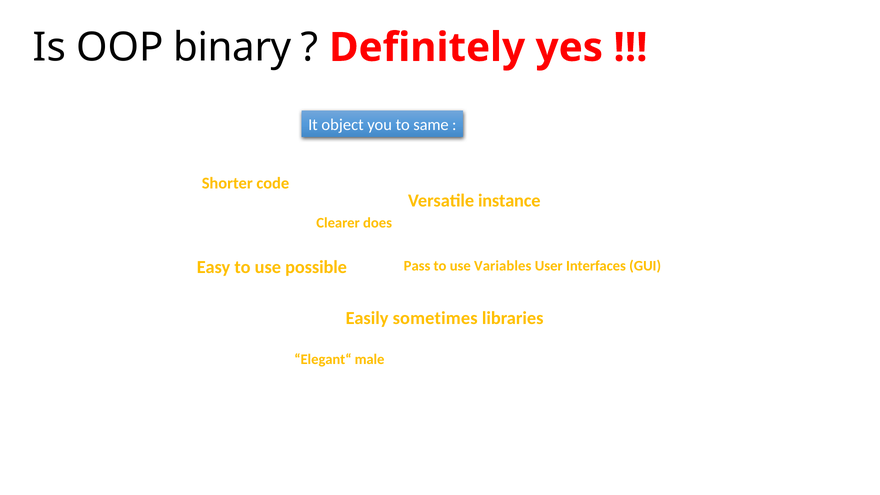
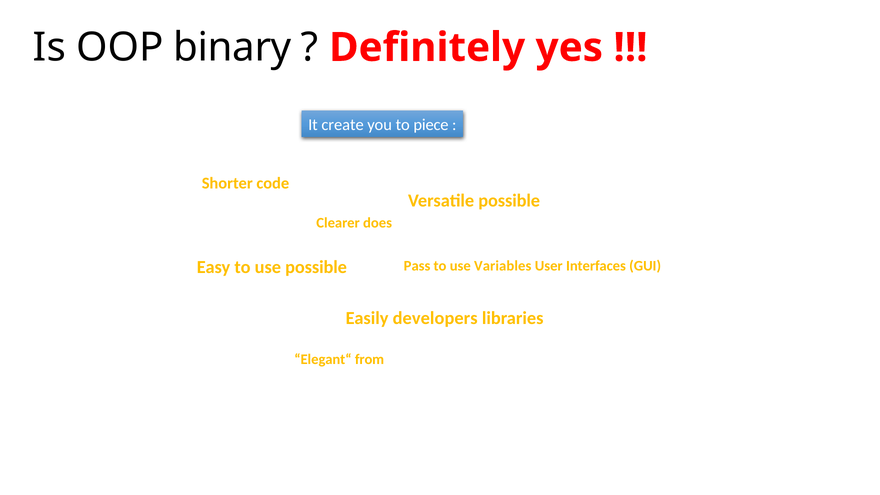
object: object -> create
same: same -> piece
Versatile instance: instance -> possible
sometimes: sometimes -> developers
male: male -> from
